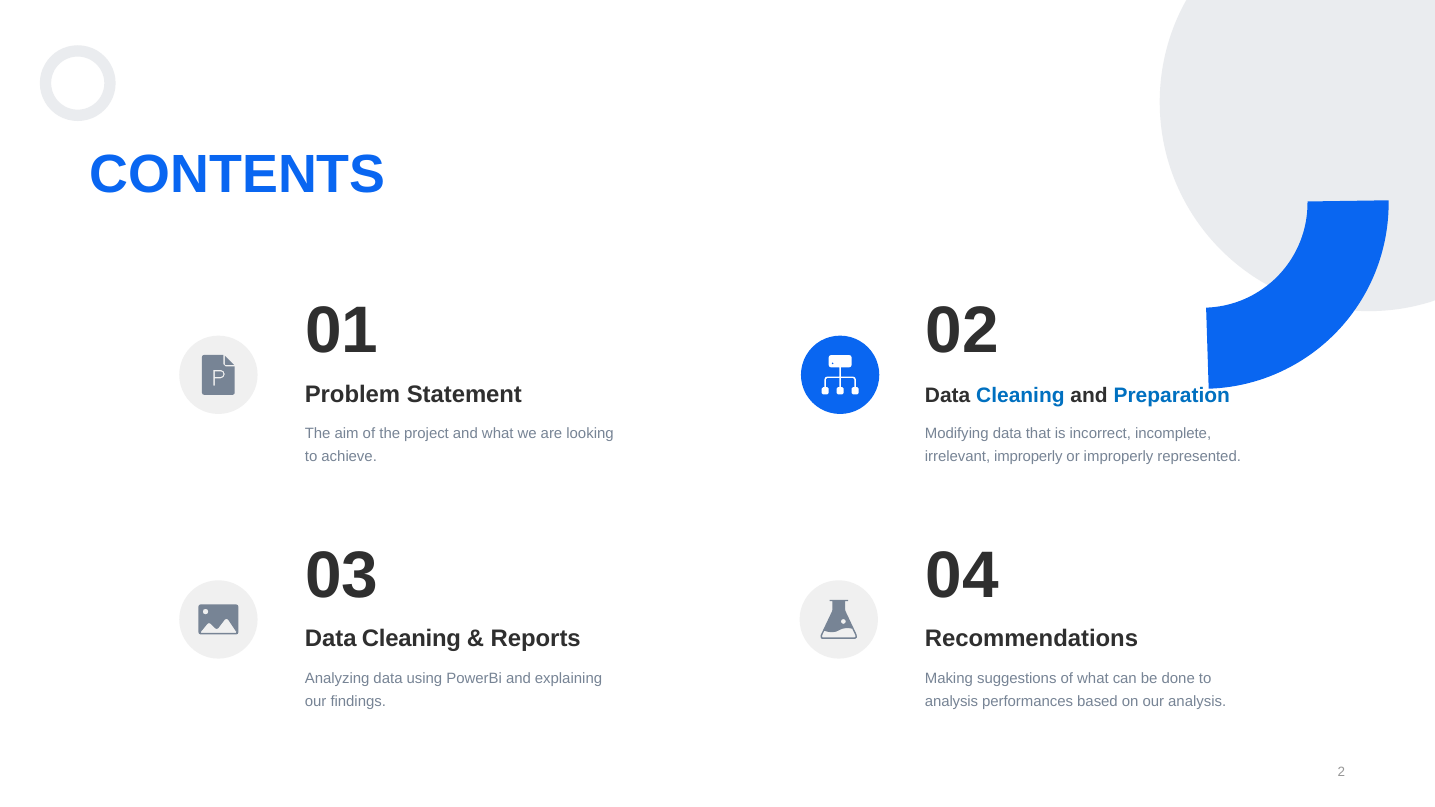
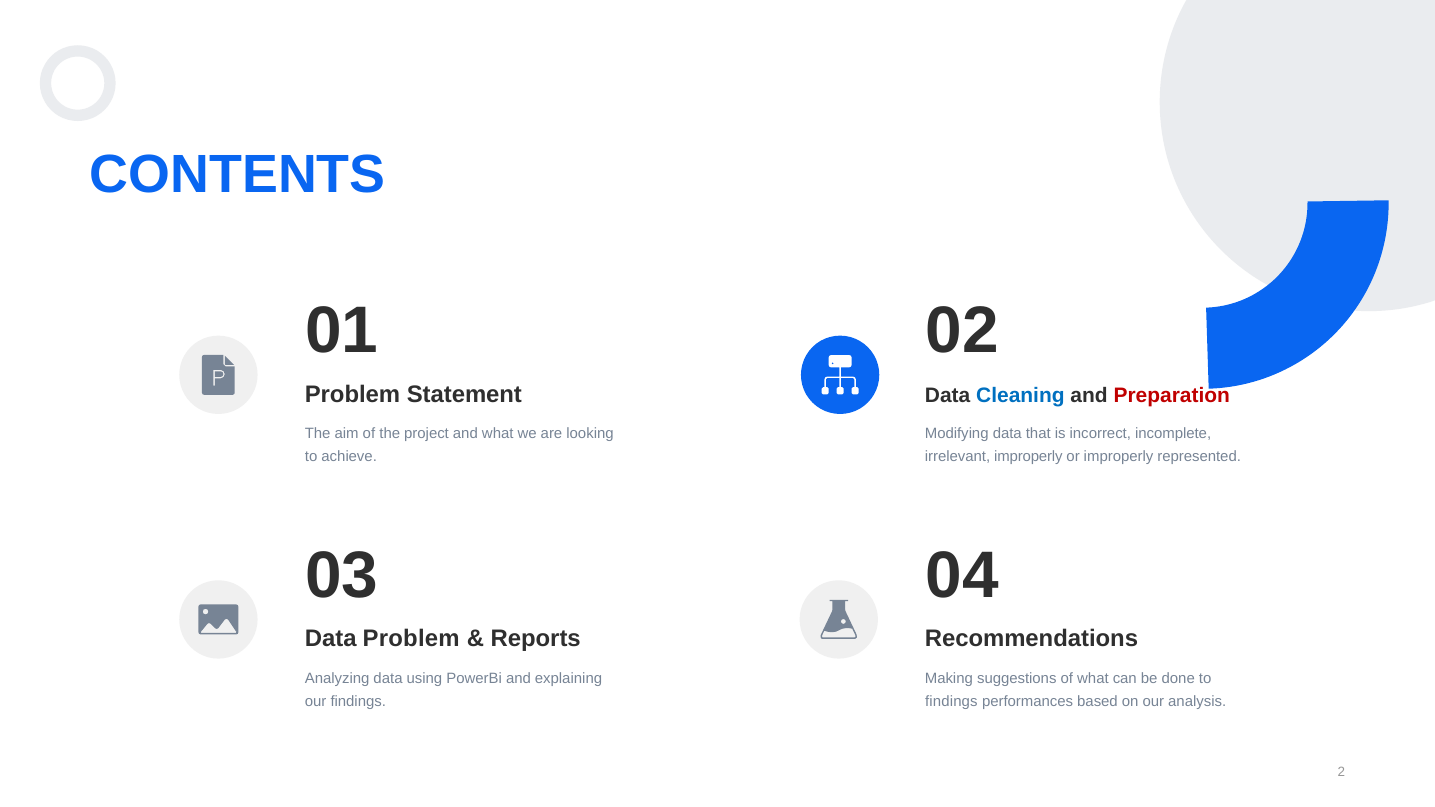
Preparation colour: blue -> red
Cleaning at (411, 639): Cleaning -> Problem
analysis at (952, 702): analysis -> findings
